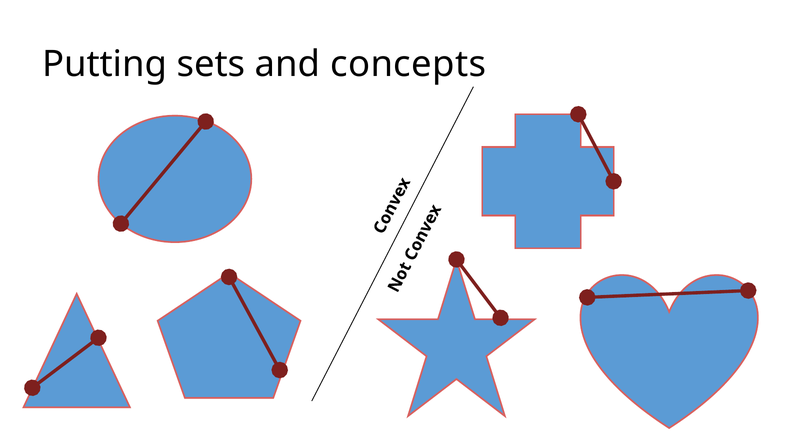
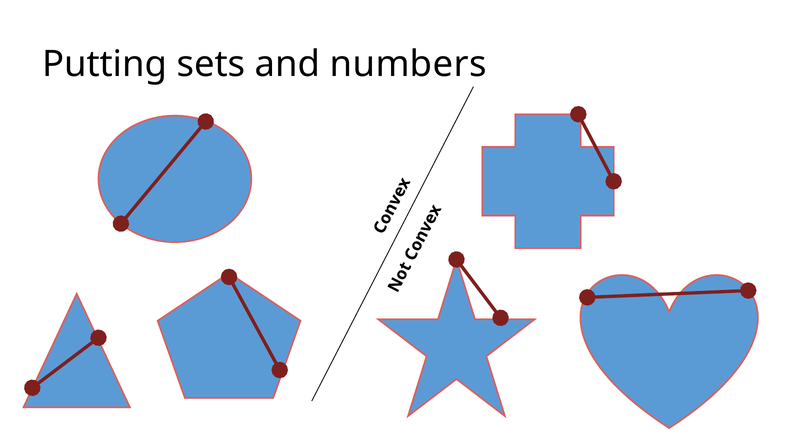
concepts: concepts -> numbers
